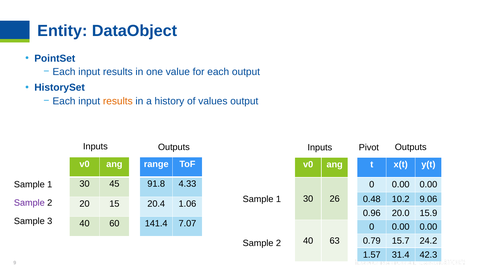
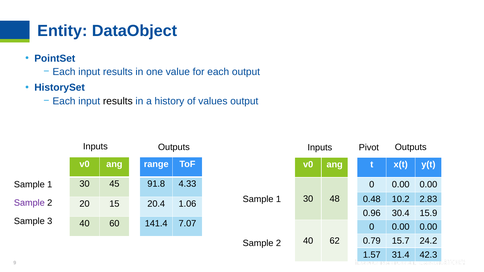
results at (118, 101) colour: orange -> black
26: 26 -> 48
9.06: 9.06 -> 2.83
20.0: 20.0 -> 30.4
63: 63 -> 62
